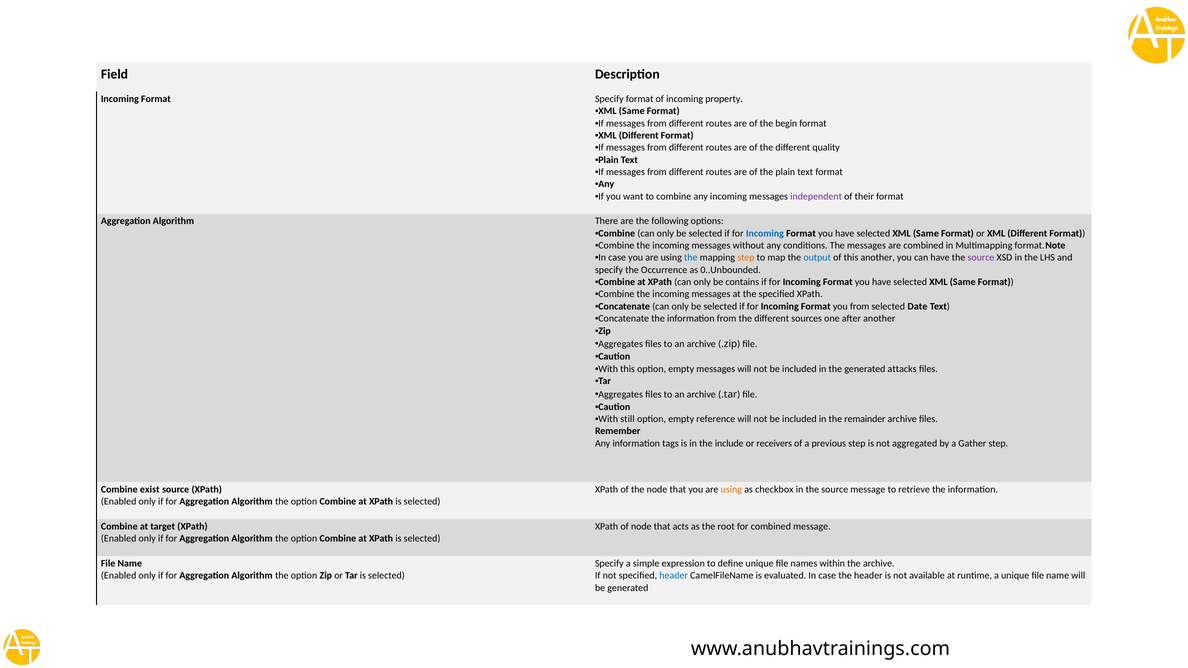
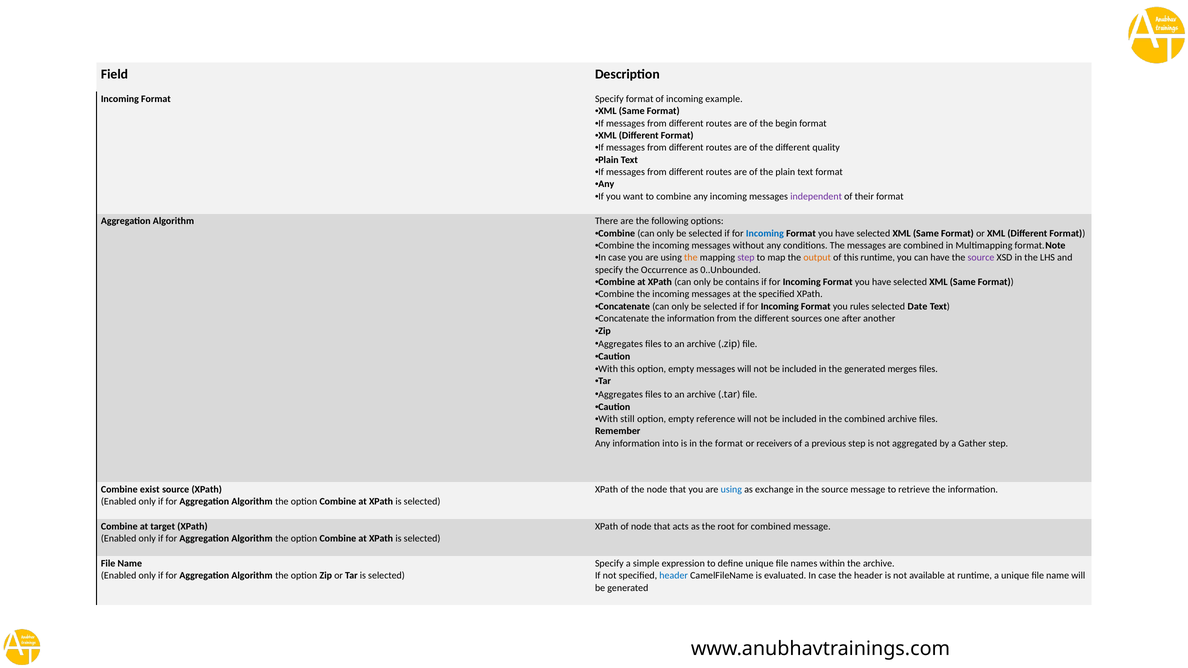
property: property -> example
the at (691, 258) colour: blue -> orange
step at (746, 258) colour: orange -> purple
output colour: blue -> orange
this another: another -> runtime
you from: from -> rules
attacks: attacks -> merges
the remainder: remainder -> combined
tags: tags -> into
the include: include -> format
using at (731, 489) colour: orange -> blue
checkbox: checkbox -> exchange
